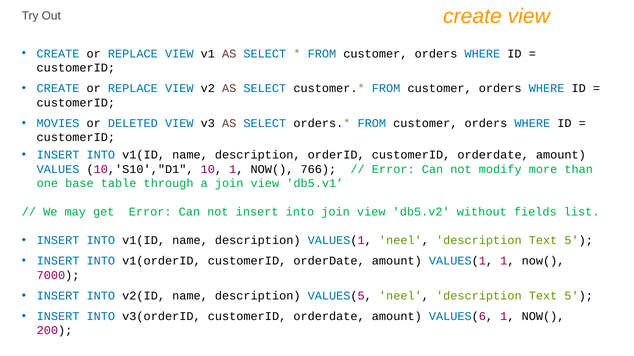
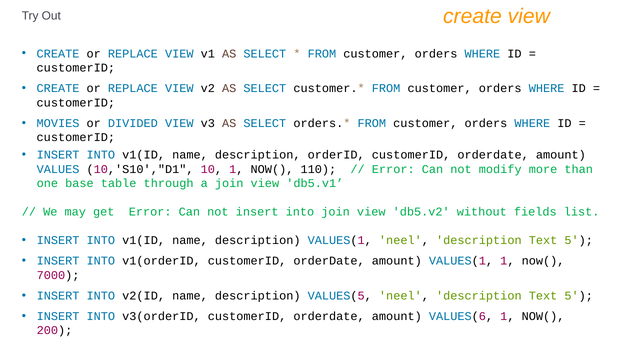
DELETED: DELETED -> DIVIDED
766: 766 -> 110
